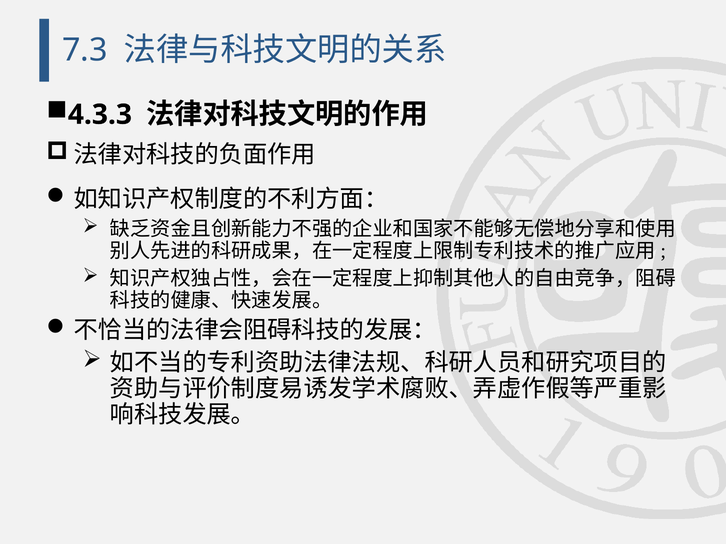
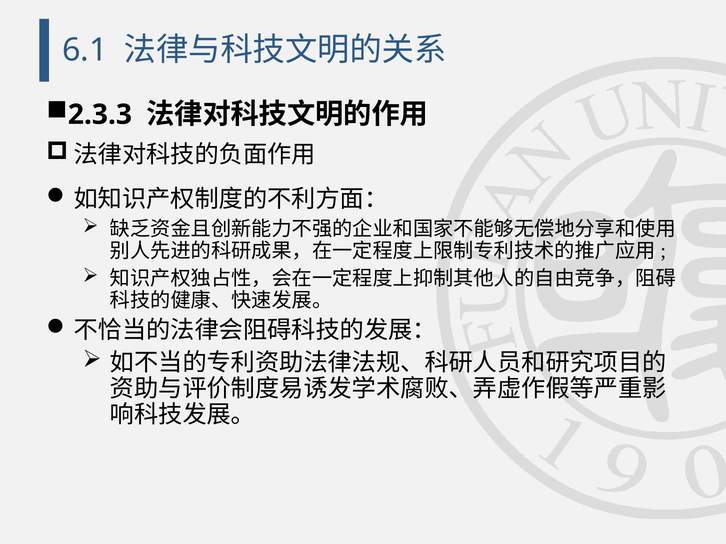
7.3: 7.3 -> 6.1
4.3.3: 4.3.3 -> 2.3.3
